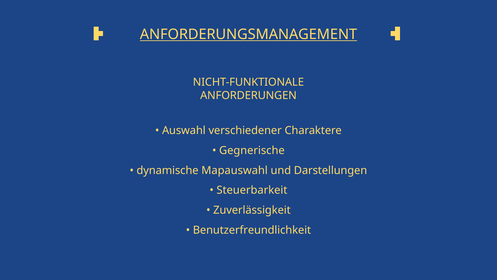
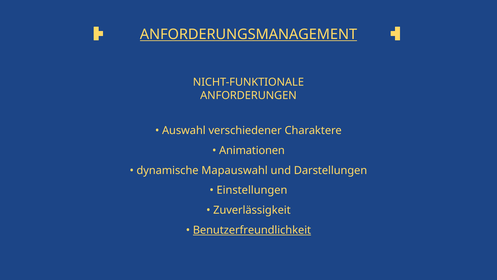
Gegnerische: Gegnerische -> Animationen
Steuerbarkeit: Steuerbarkeit -> Einstellungen
Benutzerfreundlichkeit underline: none -> present
